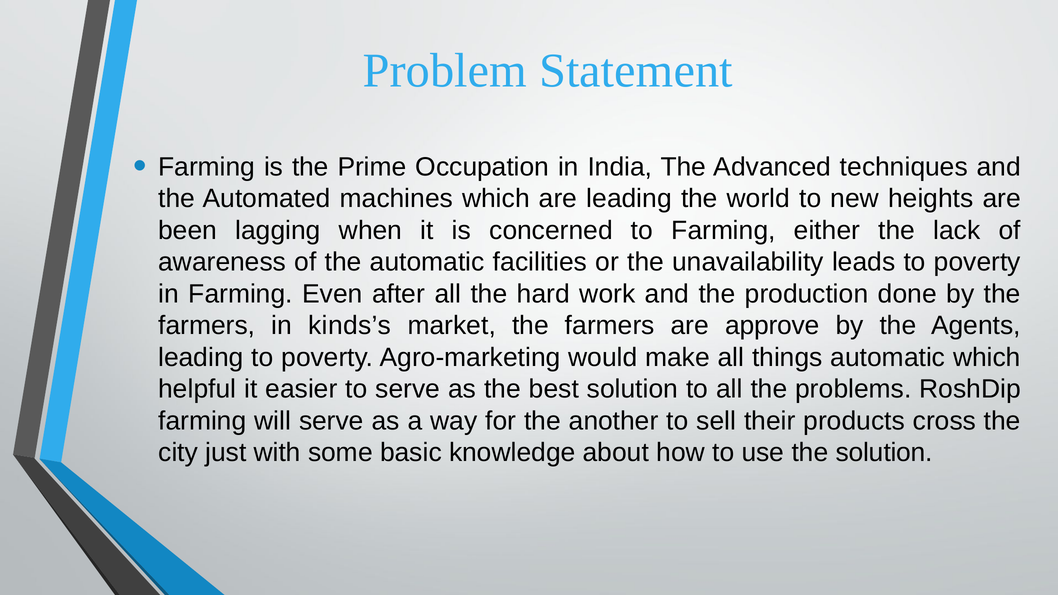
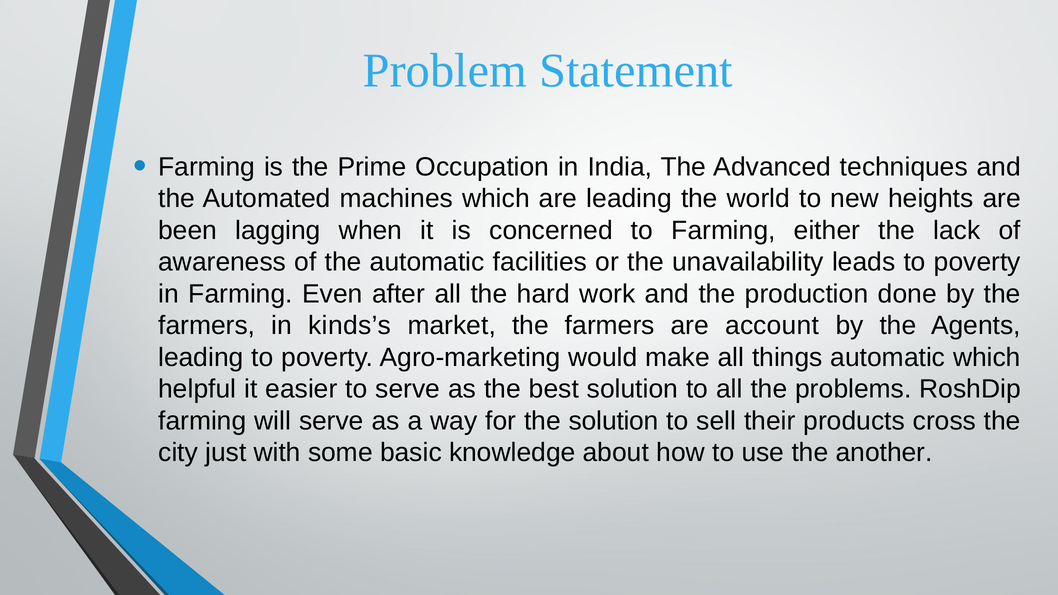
approve: approve -> account
the another: another -> solution
the solution: solution -> another
